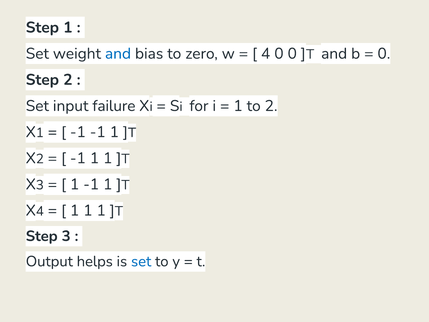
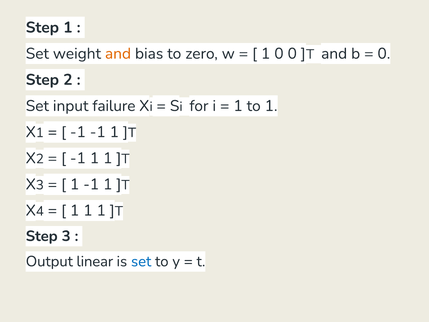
and at (118, 53) colour: blue -> orange
4 at (266, 53): 4 -> 1
to 2: 2 -> 1
helps: helps -> linear
